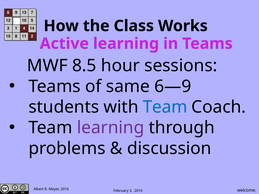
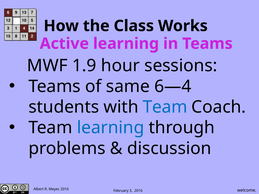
8.5: 8.5 -> 1.9
6—9: 6—9 -> 6—4
learning at (111, 128) colour: purple -> blue
